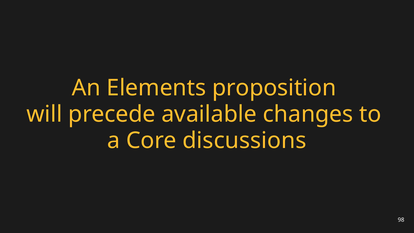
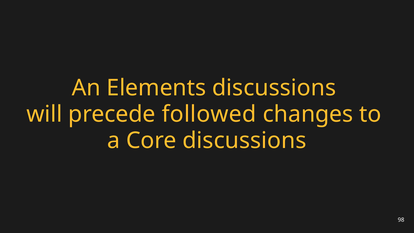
Elements proposition: proposition -> discussions
available: available -> followed
